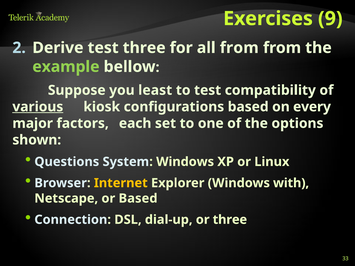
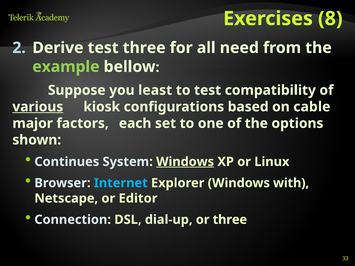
9: 9 -> 8
all from: from -> need
every: every -> cable
Questions: Questions -> Continues
Windows at (185, 162) underline: none -> present
Internet colour: yellow -> light blue
or Based: Based -> Editor
